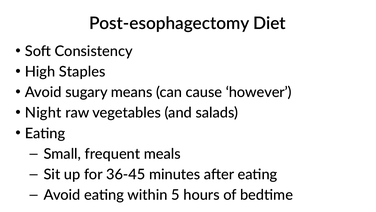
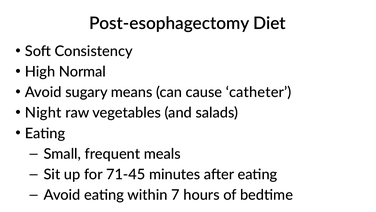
Staples: Staples -> Normal
however: however -> catheter
36-45: 36-45 -> 71-45
5: 5 -> 7
